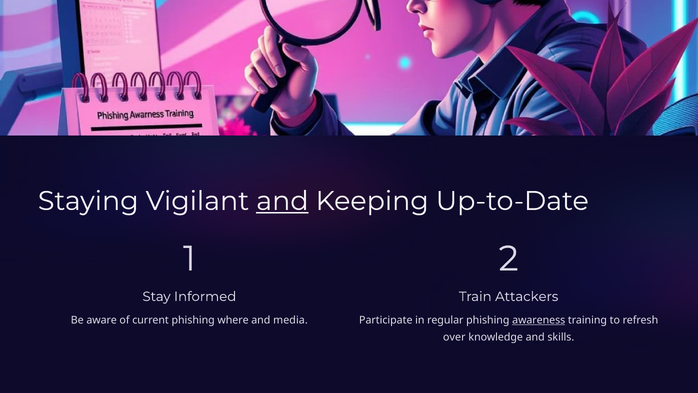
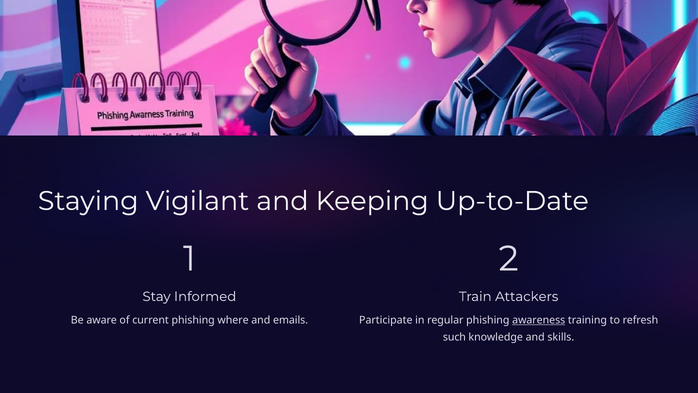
and at (282, 201) underline: present -> none
media: media -> emails
over: over -> such
